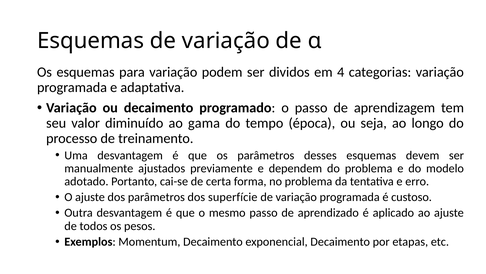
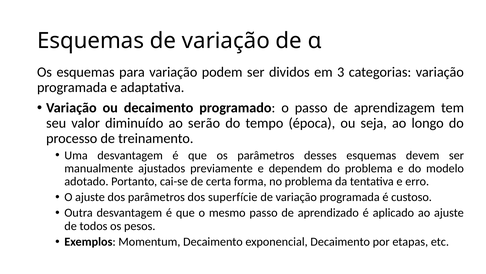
4: 4 -> 3
gama: gama -> serão
